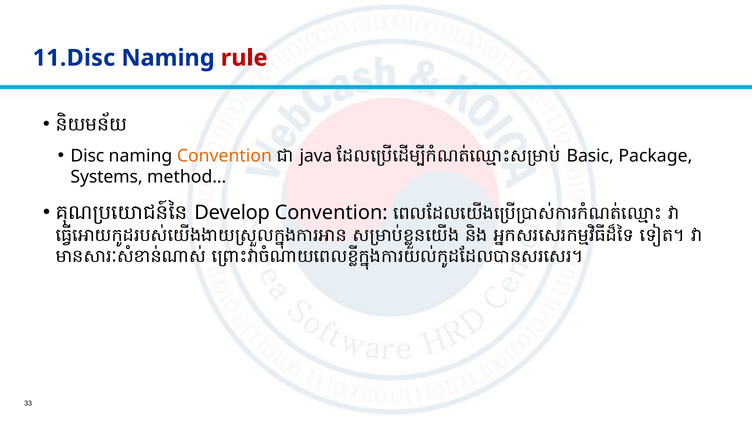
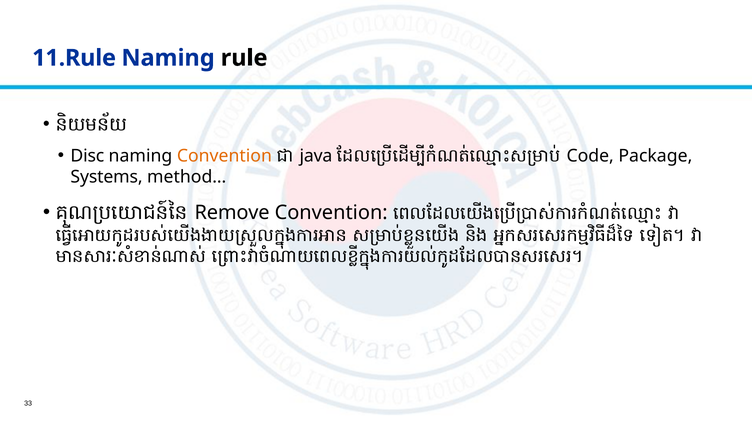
11.Disc: 11.Disc -> 11.Rule
rule colour: red -> black
Basic: Basic -> Code
Develop: Develop -> Remove
